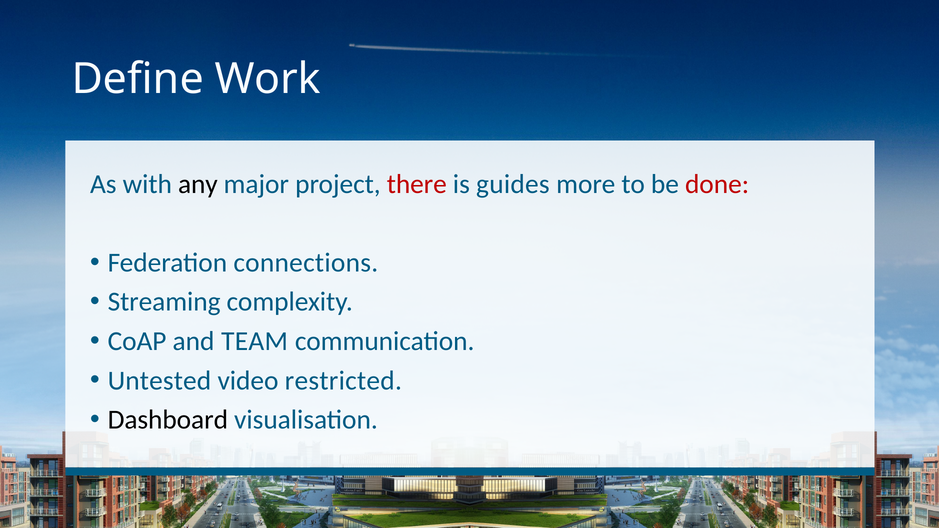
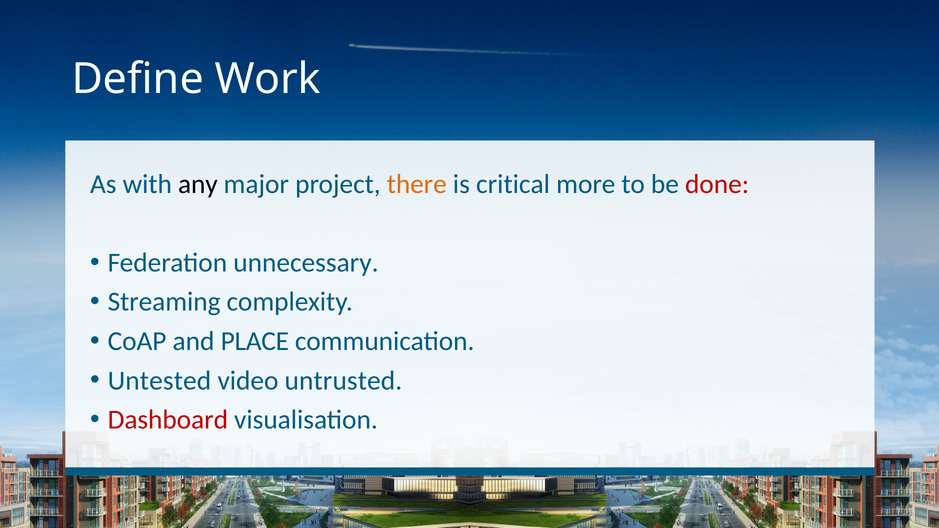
there colour: red -> orange
guides: guides -> critical
connections: connections -> unnecessary
TEAM: TEAM -> PLACE
restricted: restricted -> untrusted
Dashboard colour: black -> red
